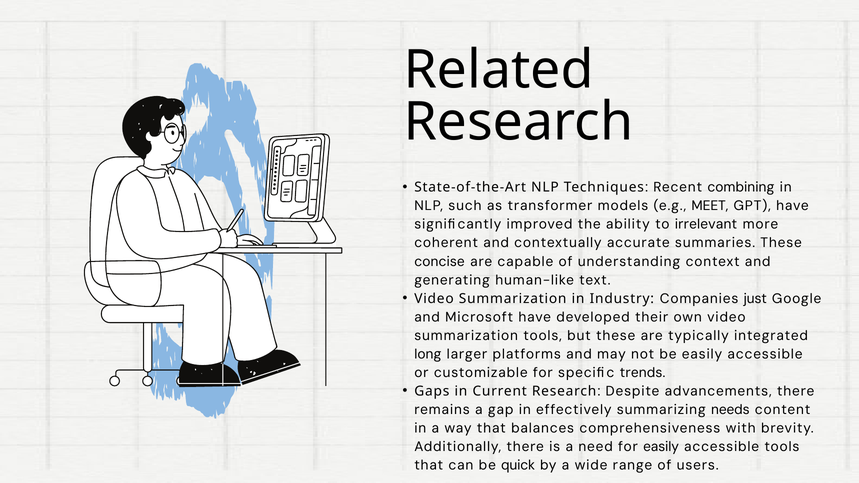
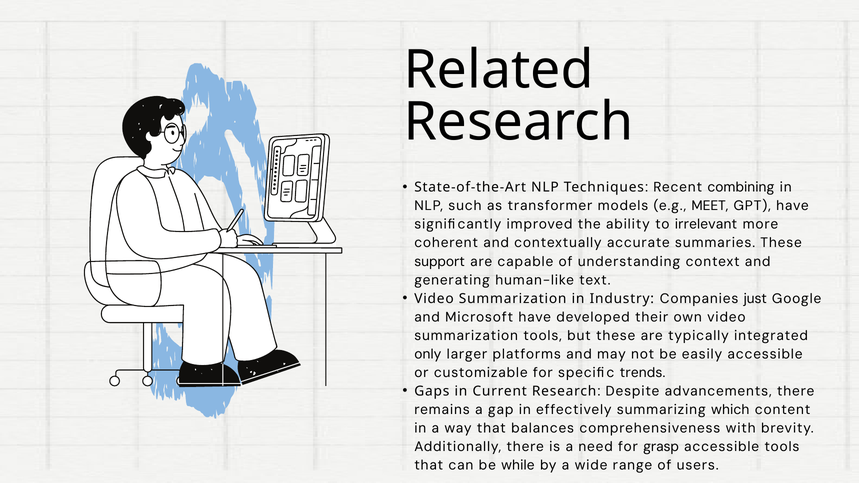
concise: concise -> support
long: long -> only
needs: needs -> which
for easily: easily -> grasp
quick: quick -> while
